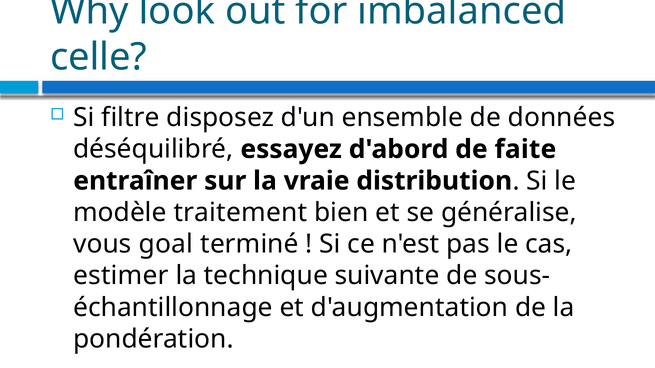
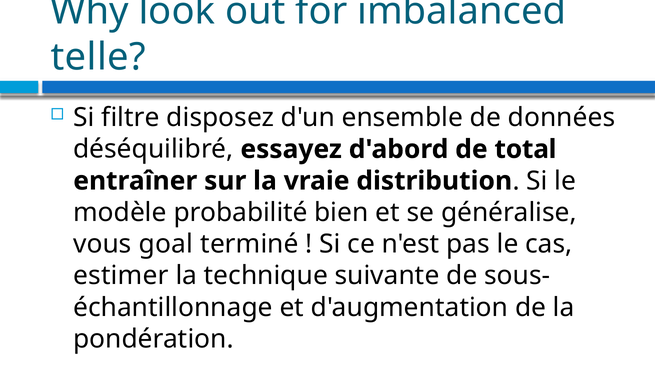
celle: celle -> telle
faite: faite -> total
traitement: traitement -> probabilité
